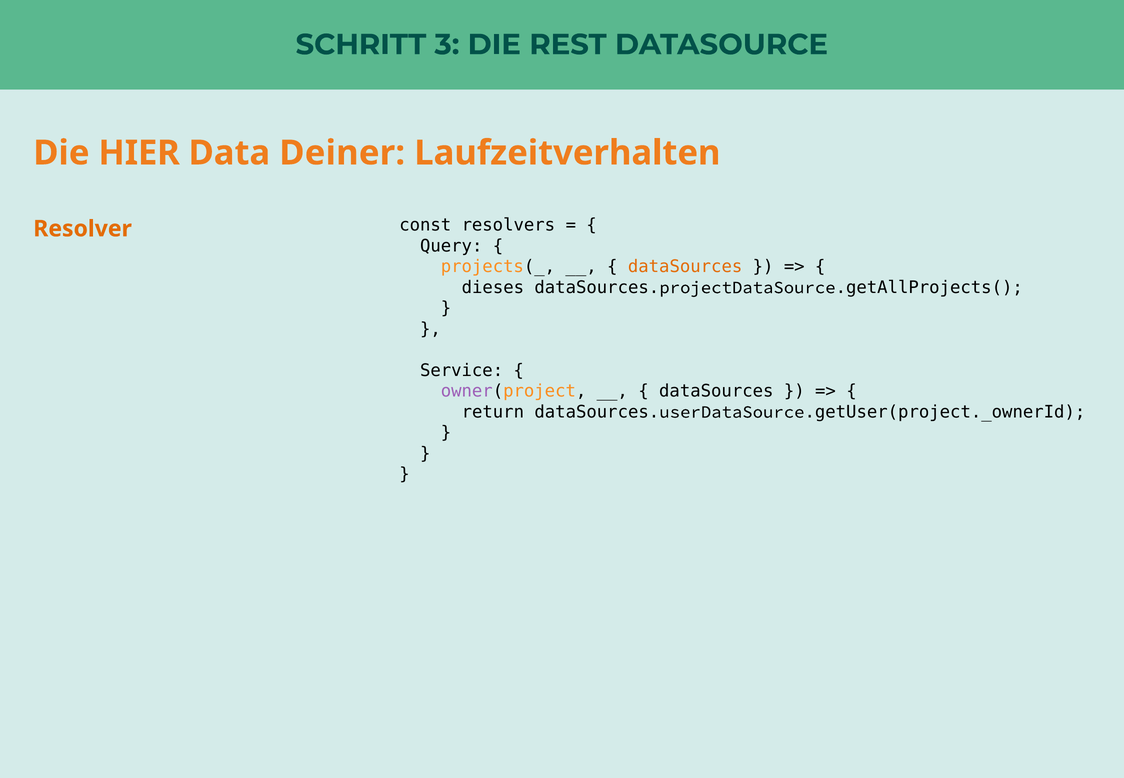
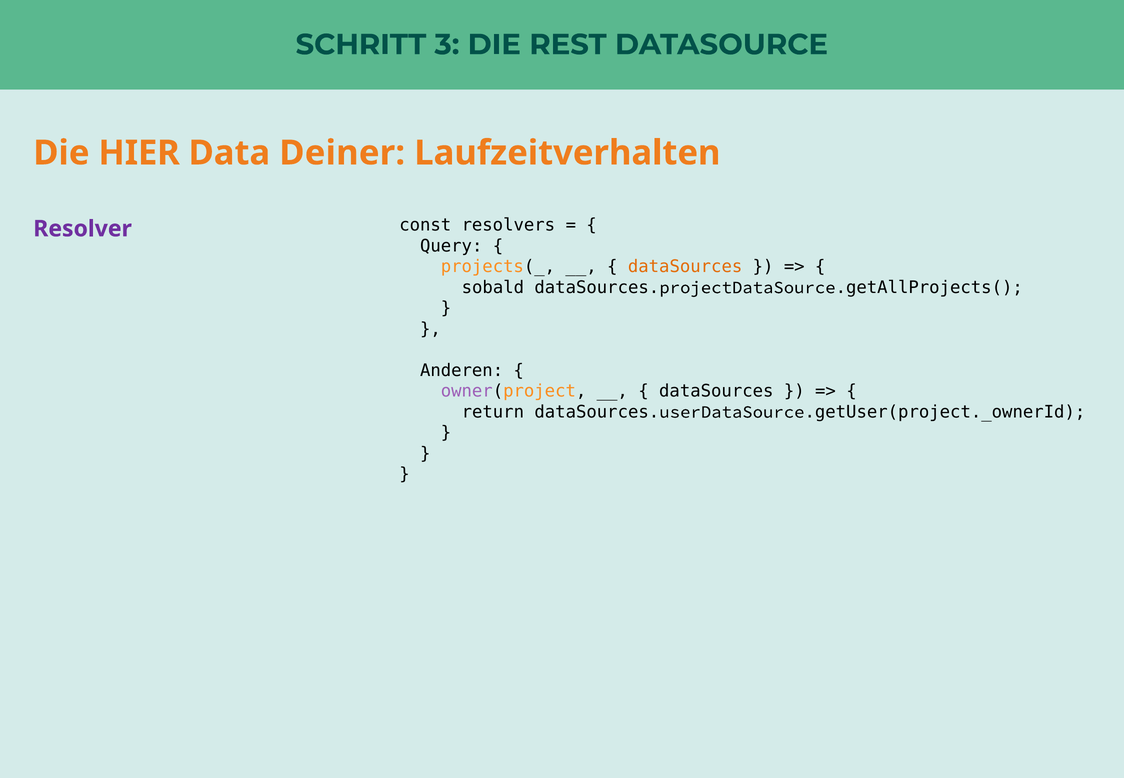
Resolver colour: orange -> purple
dieses: dieses -> sobald
Service: Service -> Anderen
